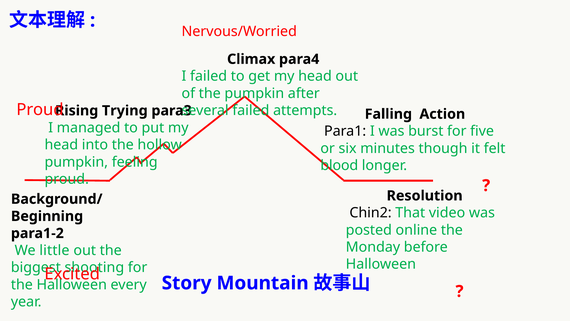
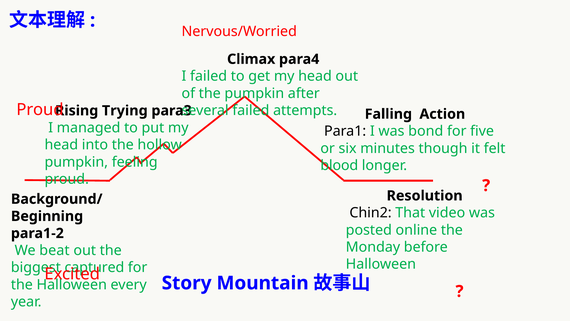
burst: burst -> bond
little: little -> beat
shooting: shooting -> captured
